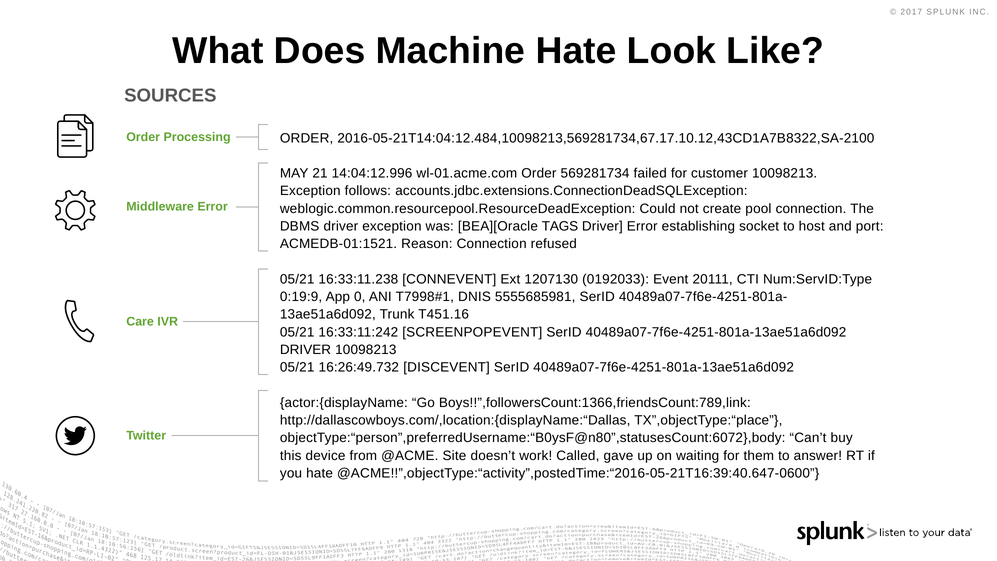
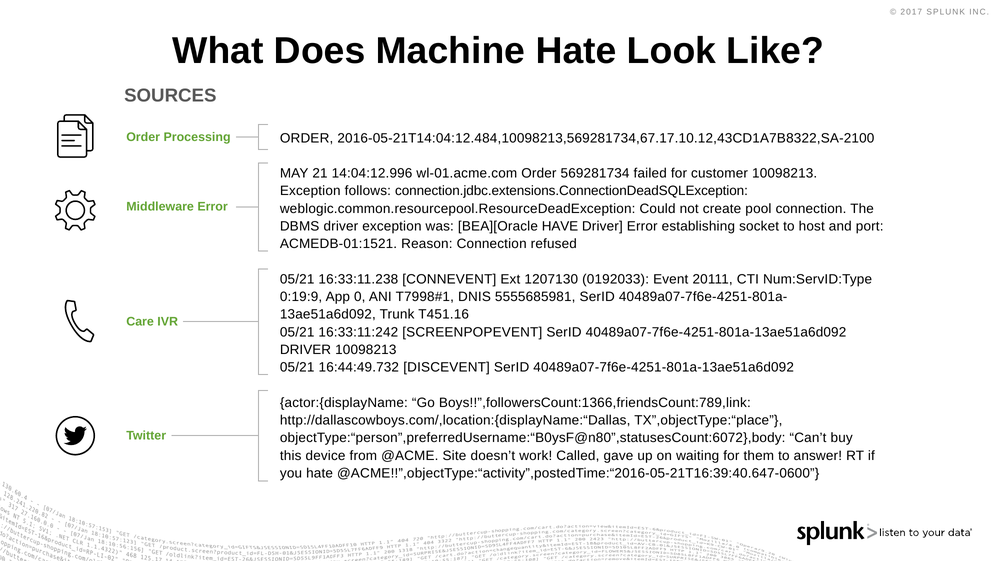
accounts.jdbc.extensions.ConnectionDeadSQLException: accounts.jdbc.extensions.ConnectionDeadSQLException -> connection.jdbc.extensions.ConnectionDeadSQLException
TAGS: TAGS -> HAVE
16:26:49.732: 16:26:49.732 -> 16:44:49.732
